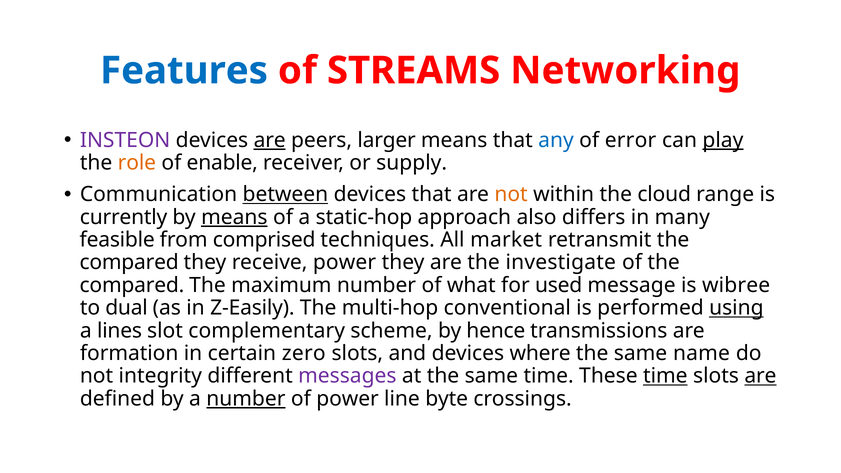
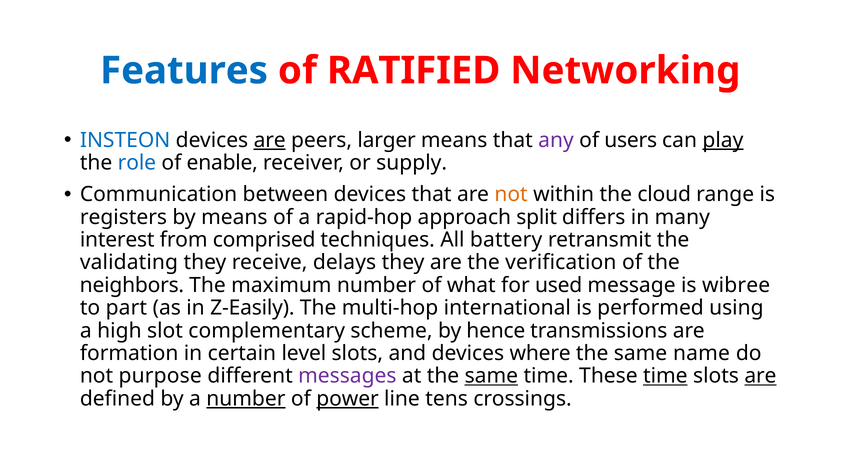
STREAMS: STREAMS -> RATIFIED
INSTEON colour: purple -> blue
any colour: blue -> purple
error: error -> users
role colour: orange -> blue
between underline: present -> none
currently: currently -> registers
means at (234, 217) underline: present -> none
static-hop: static-hop -> rapid-hop
also: also -> split
feasible: feasible -> interest
market: market -> battery
compared at (129, 263): compared -> validating
receive power: power -> delays
investigate: investigate -> verification
compared at (132, 285): compared -> neighbors
dual: dual -> part
conventional: conventional -> international
using underline: present -> none
lines: lines -> high
zero: zero -> level
integrity: integrity -> purpose
same at (491, 376) underline: none -> present
power at (348, 399) underline: none -> present
byte: byte -> tens
